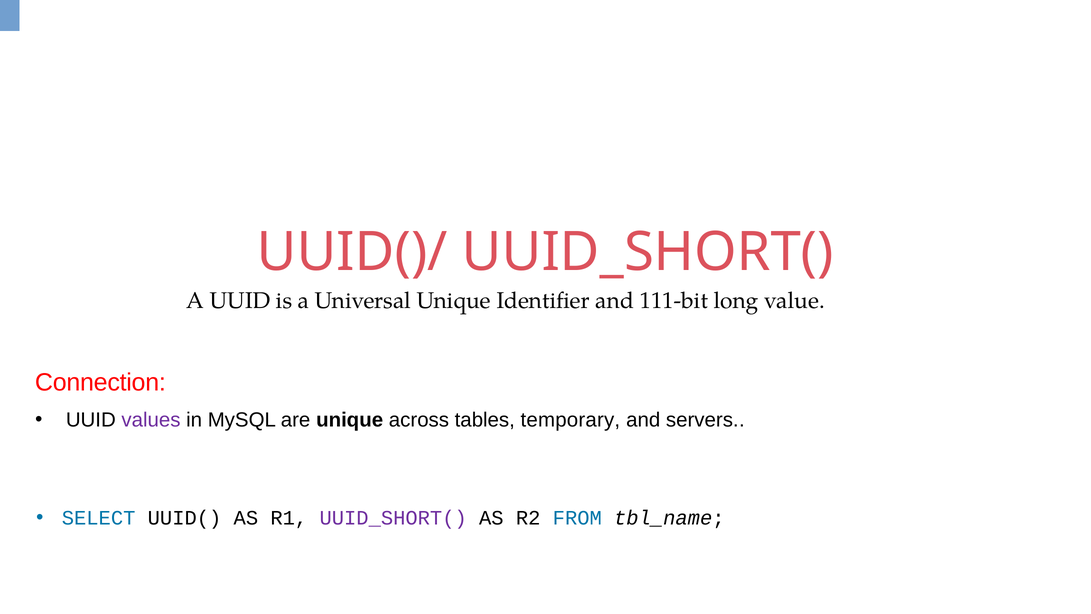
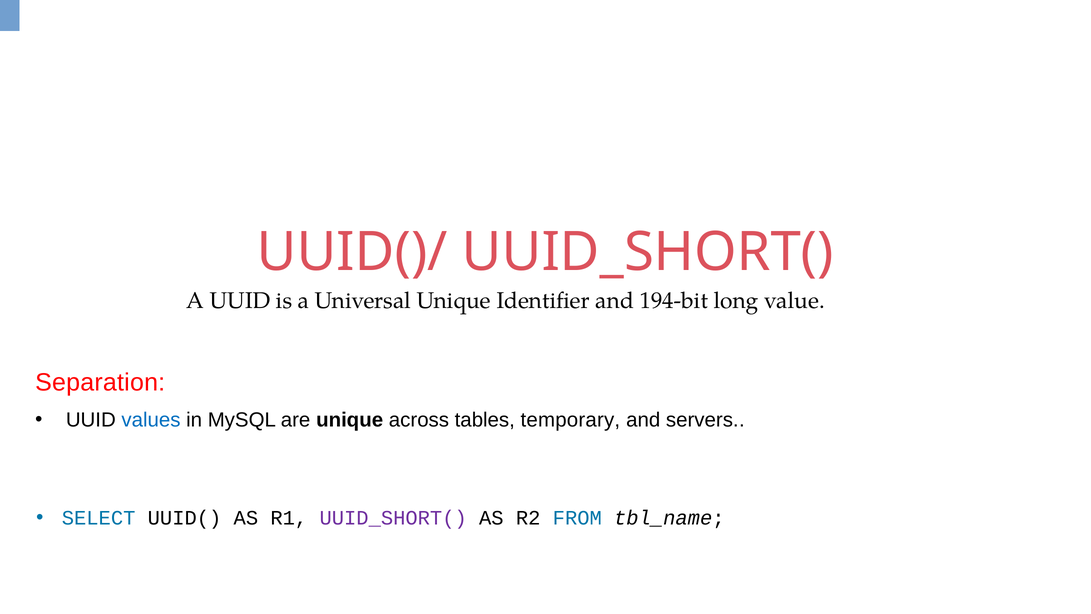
111-bit: 111-bit -> 194-bit
Connection: Connection -> Separation
values colour: purple -> blue
